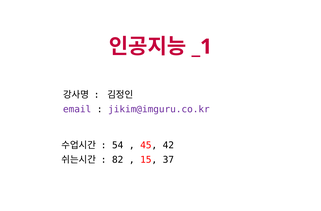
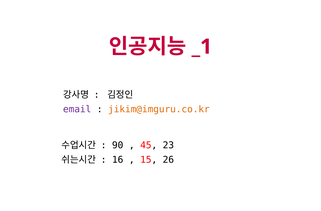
jikim@imguru.co.kr colour: purple -> orange
54: 54 -> 90
42: 42 -> 23
82: 82 -> 16
37: 37 -> 26
